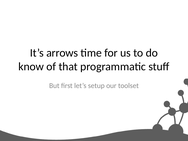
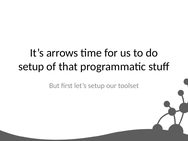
know at (31, 67): know -> setup
